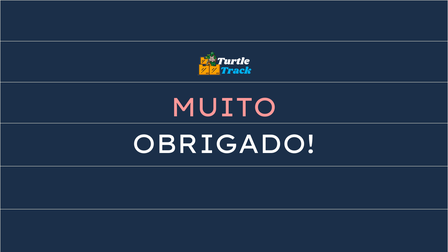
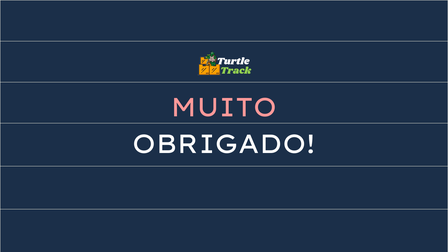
Track colour: light blue -> light green
